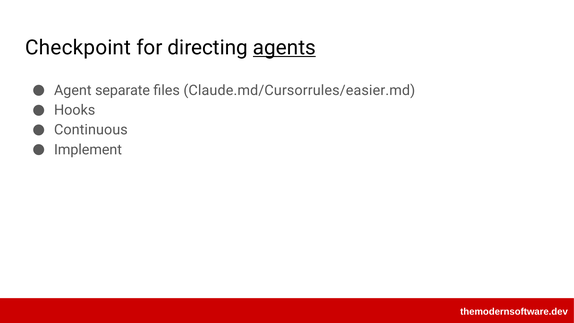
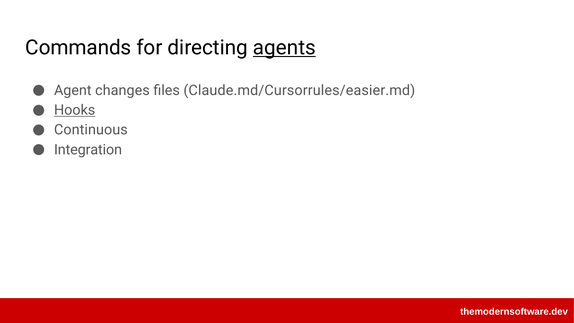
Checkpoint: Checkpoint -> Commands
separate: separate -> changes
Hooks underline: none -> present
Implement: Implement -> Integration
